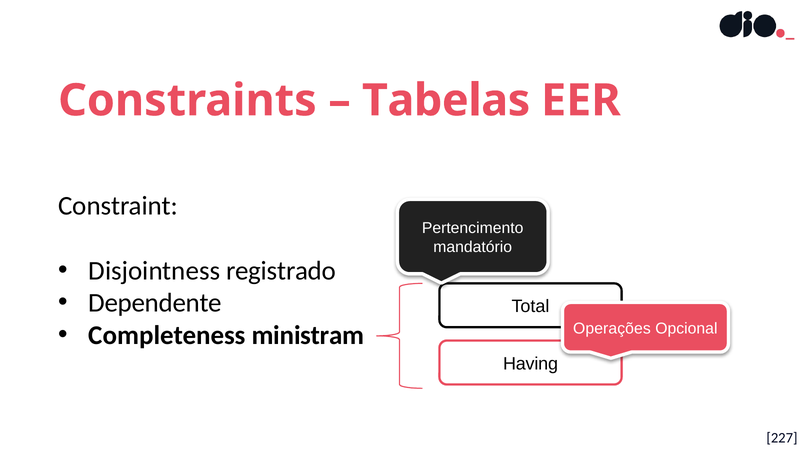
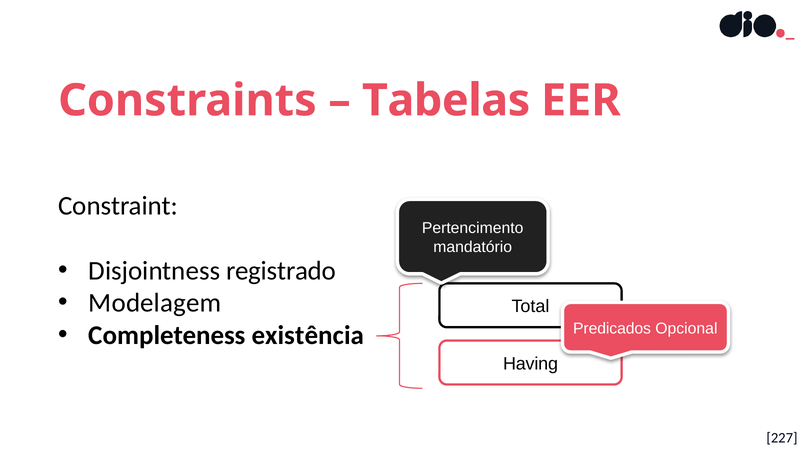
Dependente: Dependente -> Modelagem
Operações: Operações -> Predicados
ministram: ministram -> existência
